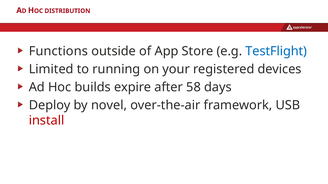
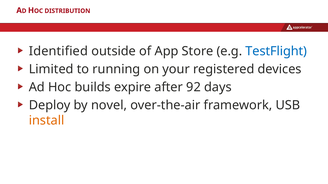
Functions: Functions -> Identified
58: 58 -> 92
install colour: red -> orange
